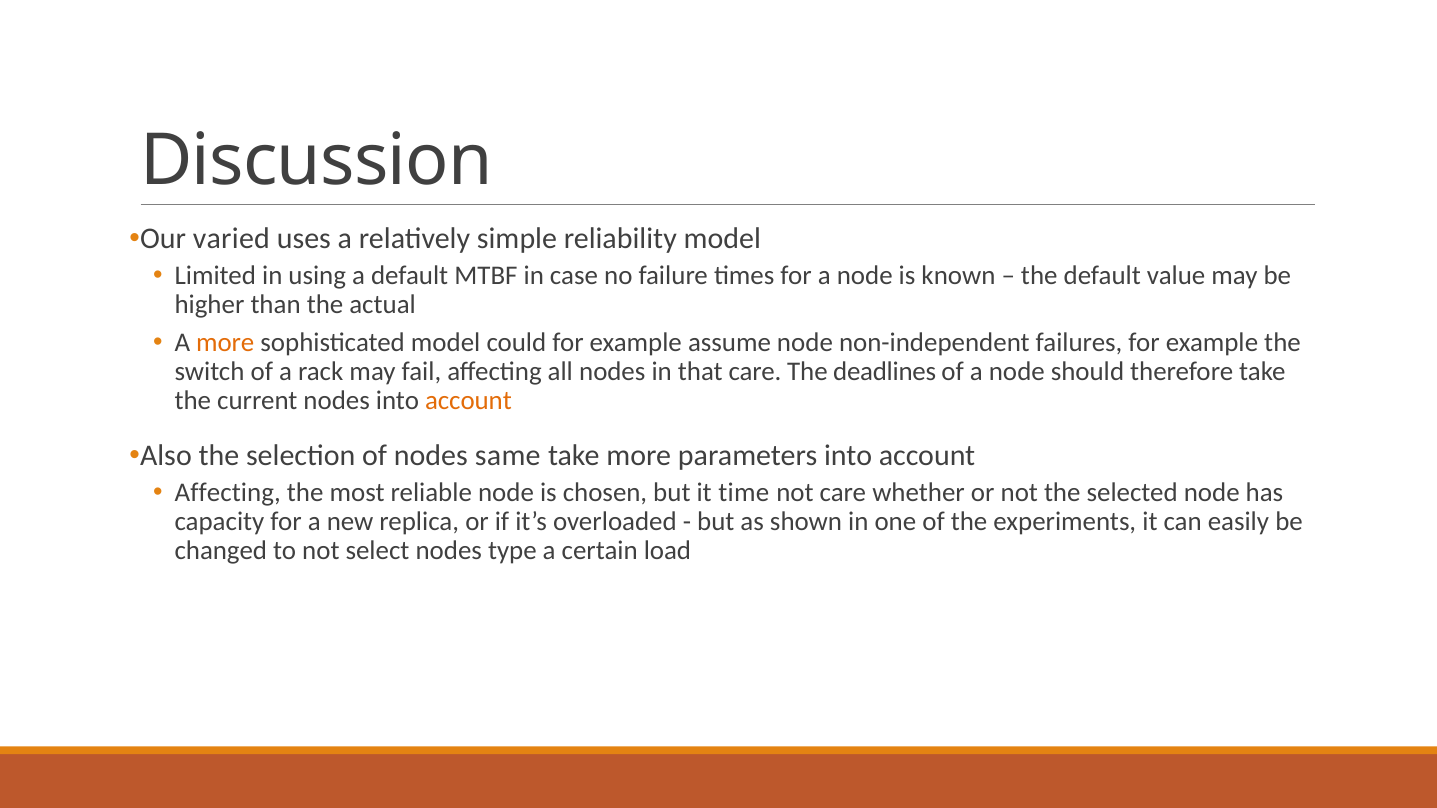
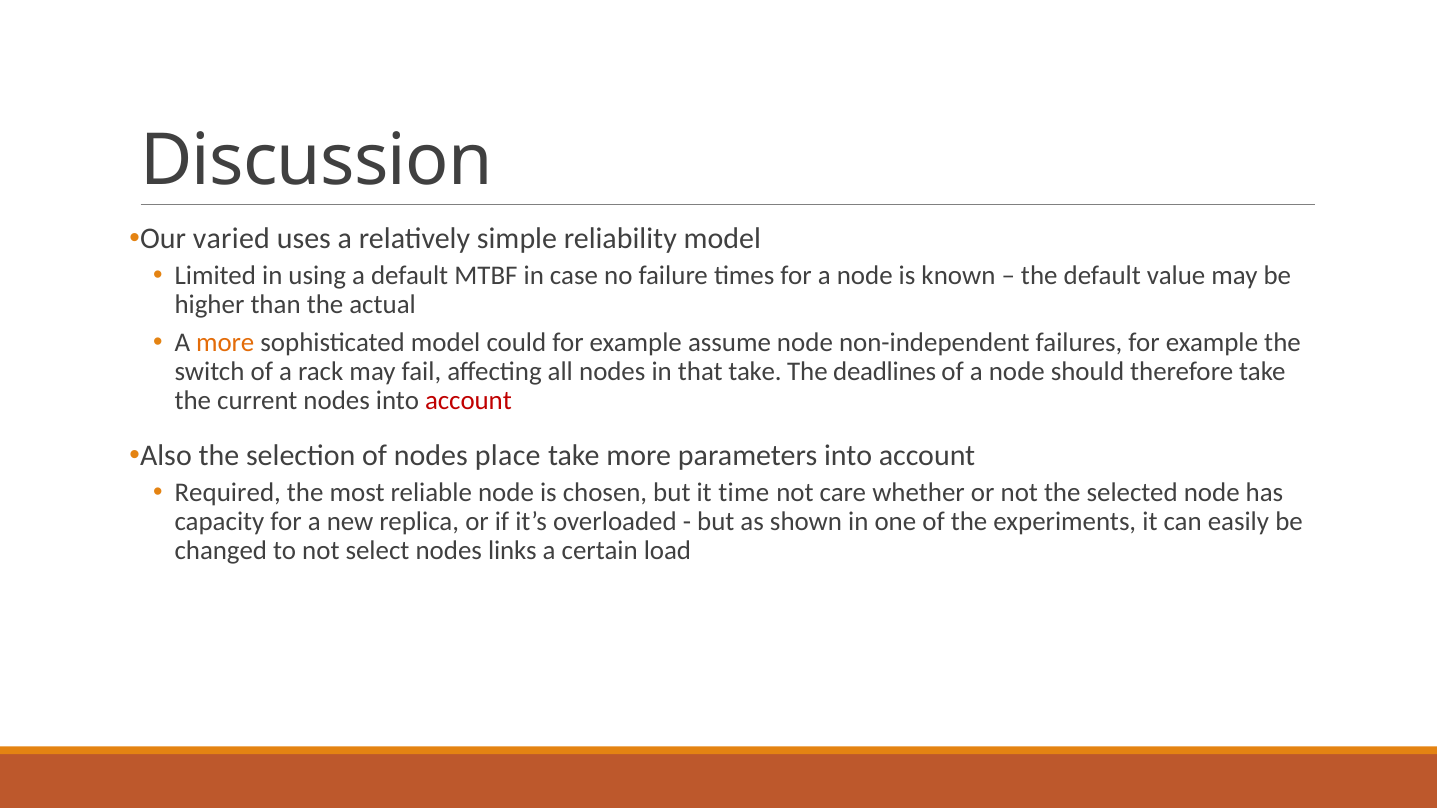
that care: care -> take
account at (468, 401) colour: orange -> red
same: same -> place
Affecting at (228, 493): Affecting -> Required
type: type -> links
